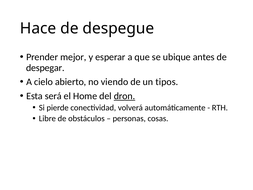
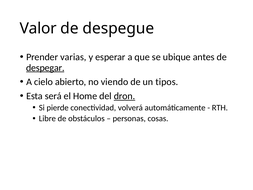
Hace: Hace -> Valor
mejor: mejor -> varias
despegar underline: none -> present
